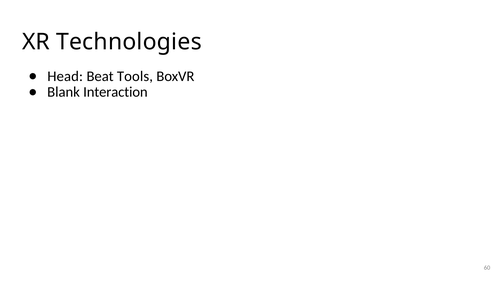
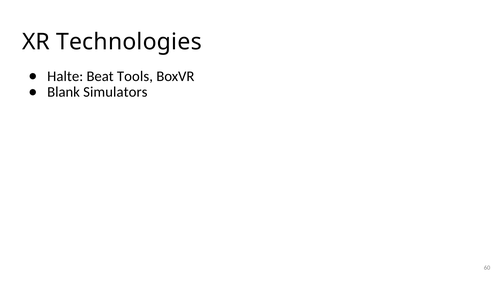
Head: Head -> Halte
Interaction: Interaction -> Simulators
